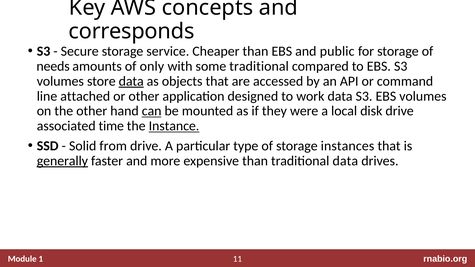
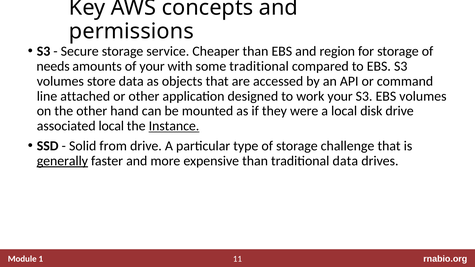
corresponds: corresponds -> permissions
public: public -> region
of only: only -> your
data at (131, 81) underline: present -> none
work data: data -> your
can underline: present -> none
associated time: time -> local
instances: instances -> challenge
